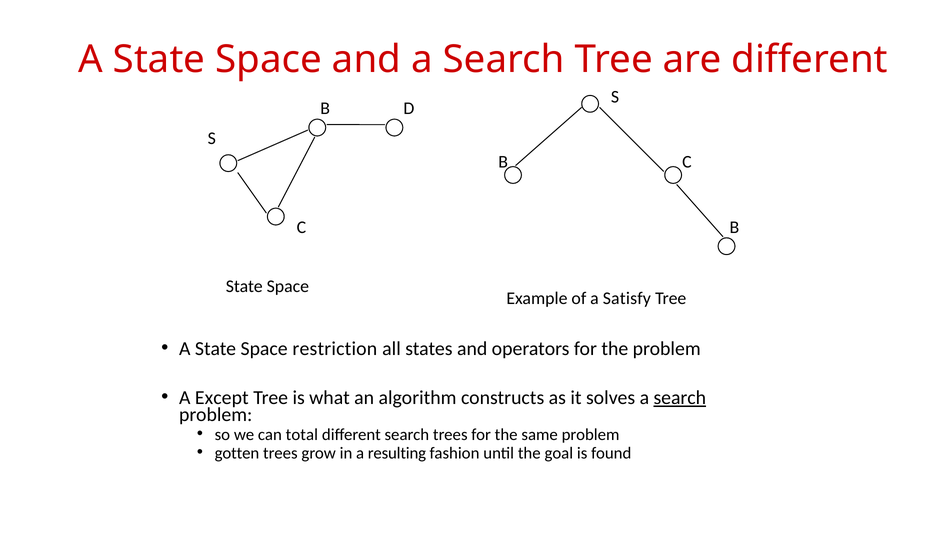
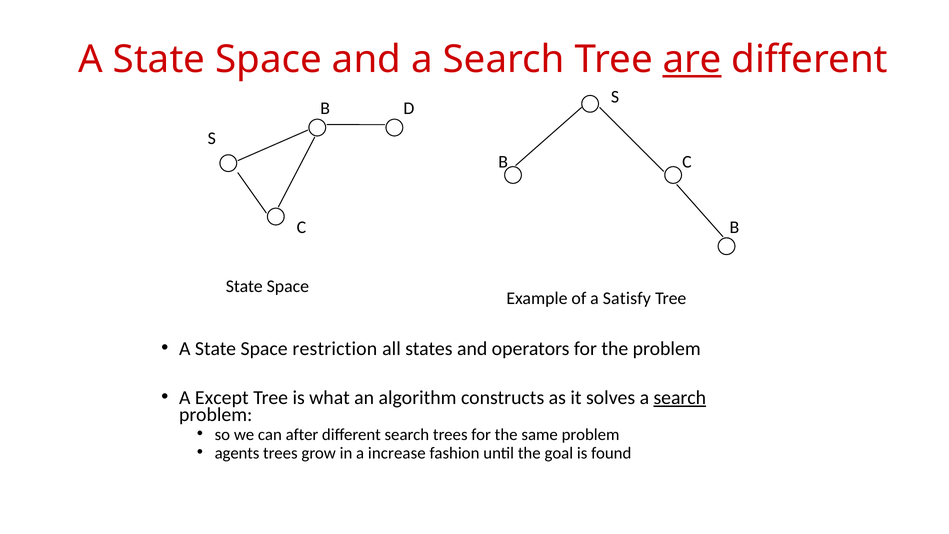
are underline: none -> present
total: total -> after
gotten: gotten -> agents
resulting: resulting -> increase
